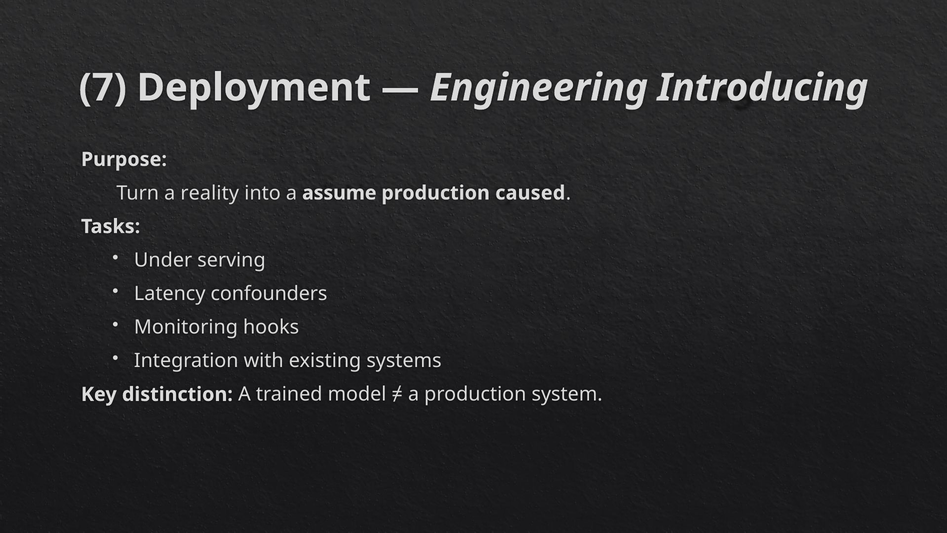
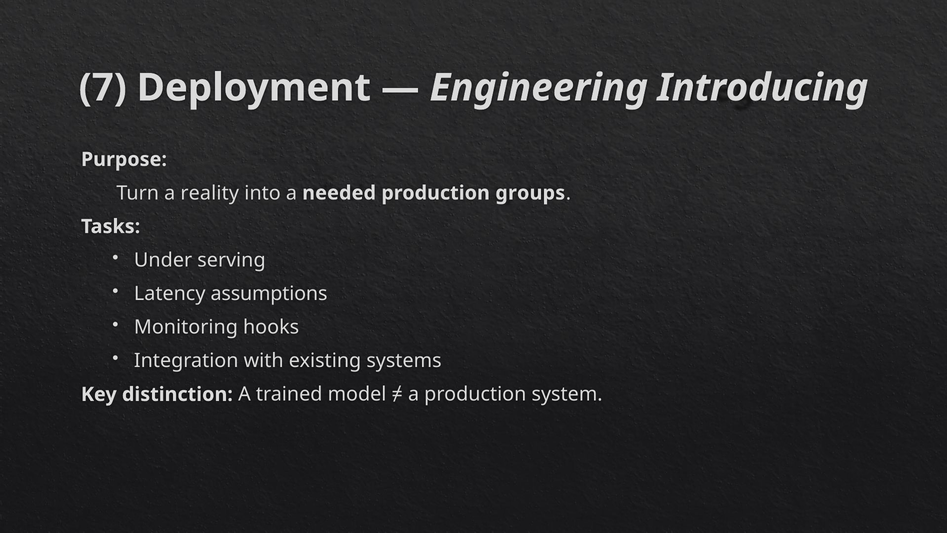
assume: assume -> needed
caused: caused -> groups
confounders: confounders -> assumptions
